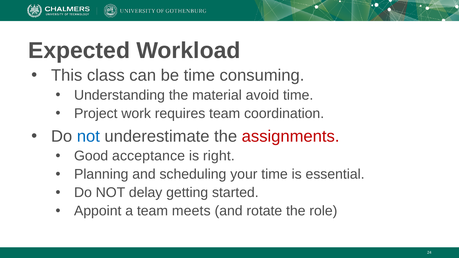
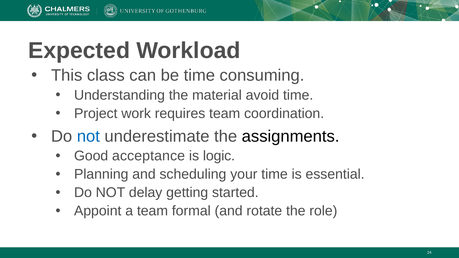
assignments colour: red -> black
right: right -> logic
meets: meets -> formal
